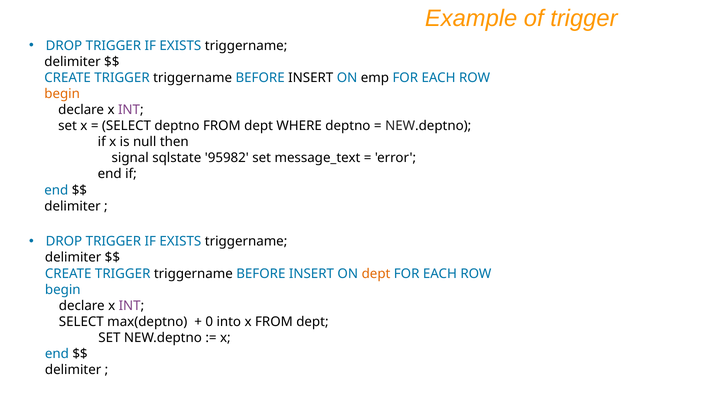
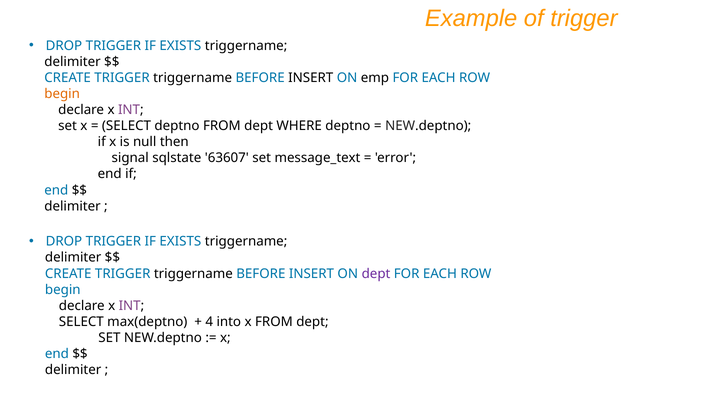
95982: 95982 -> 63607
dept at (376, 273) colour: orange -> purple
0: 0 -> 4
